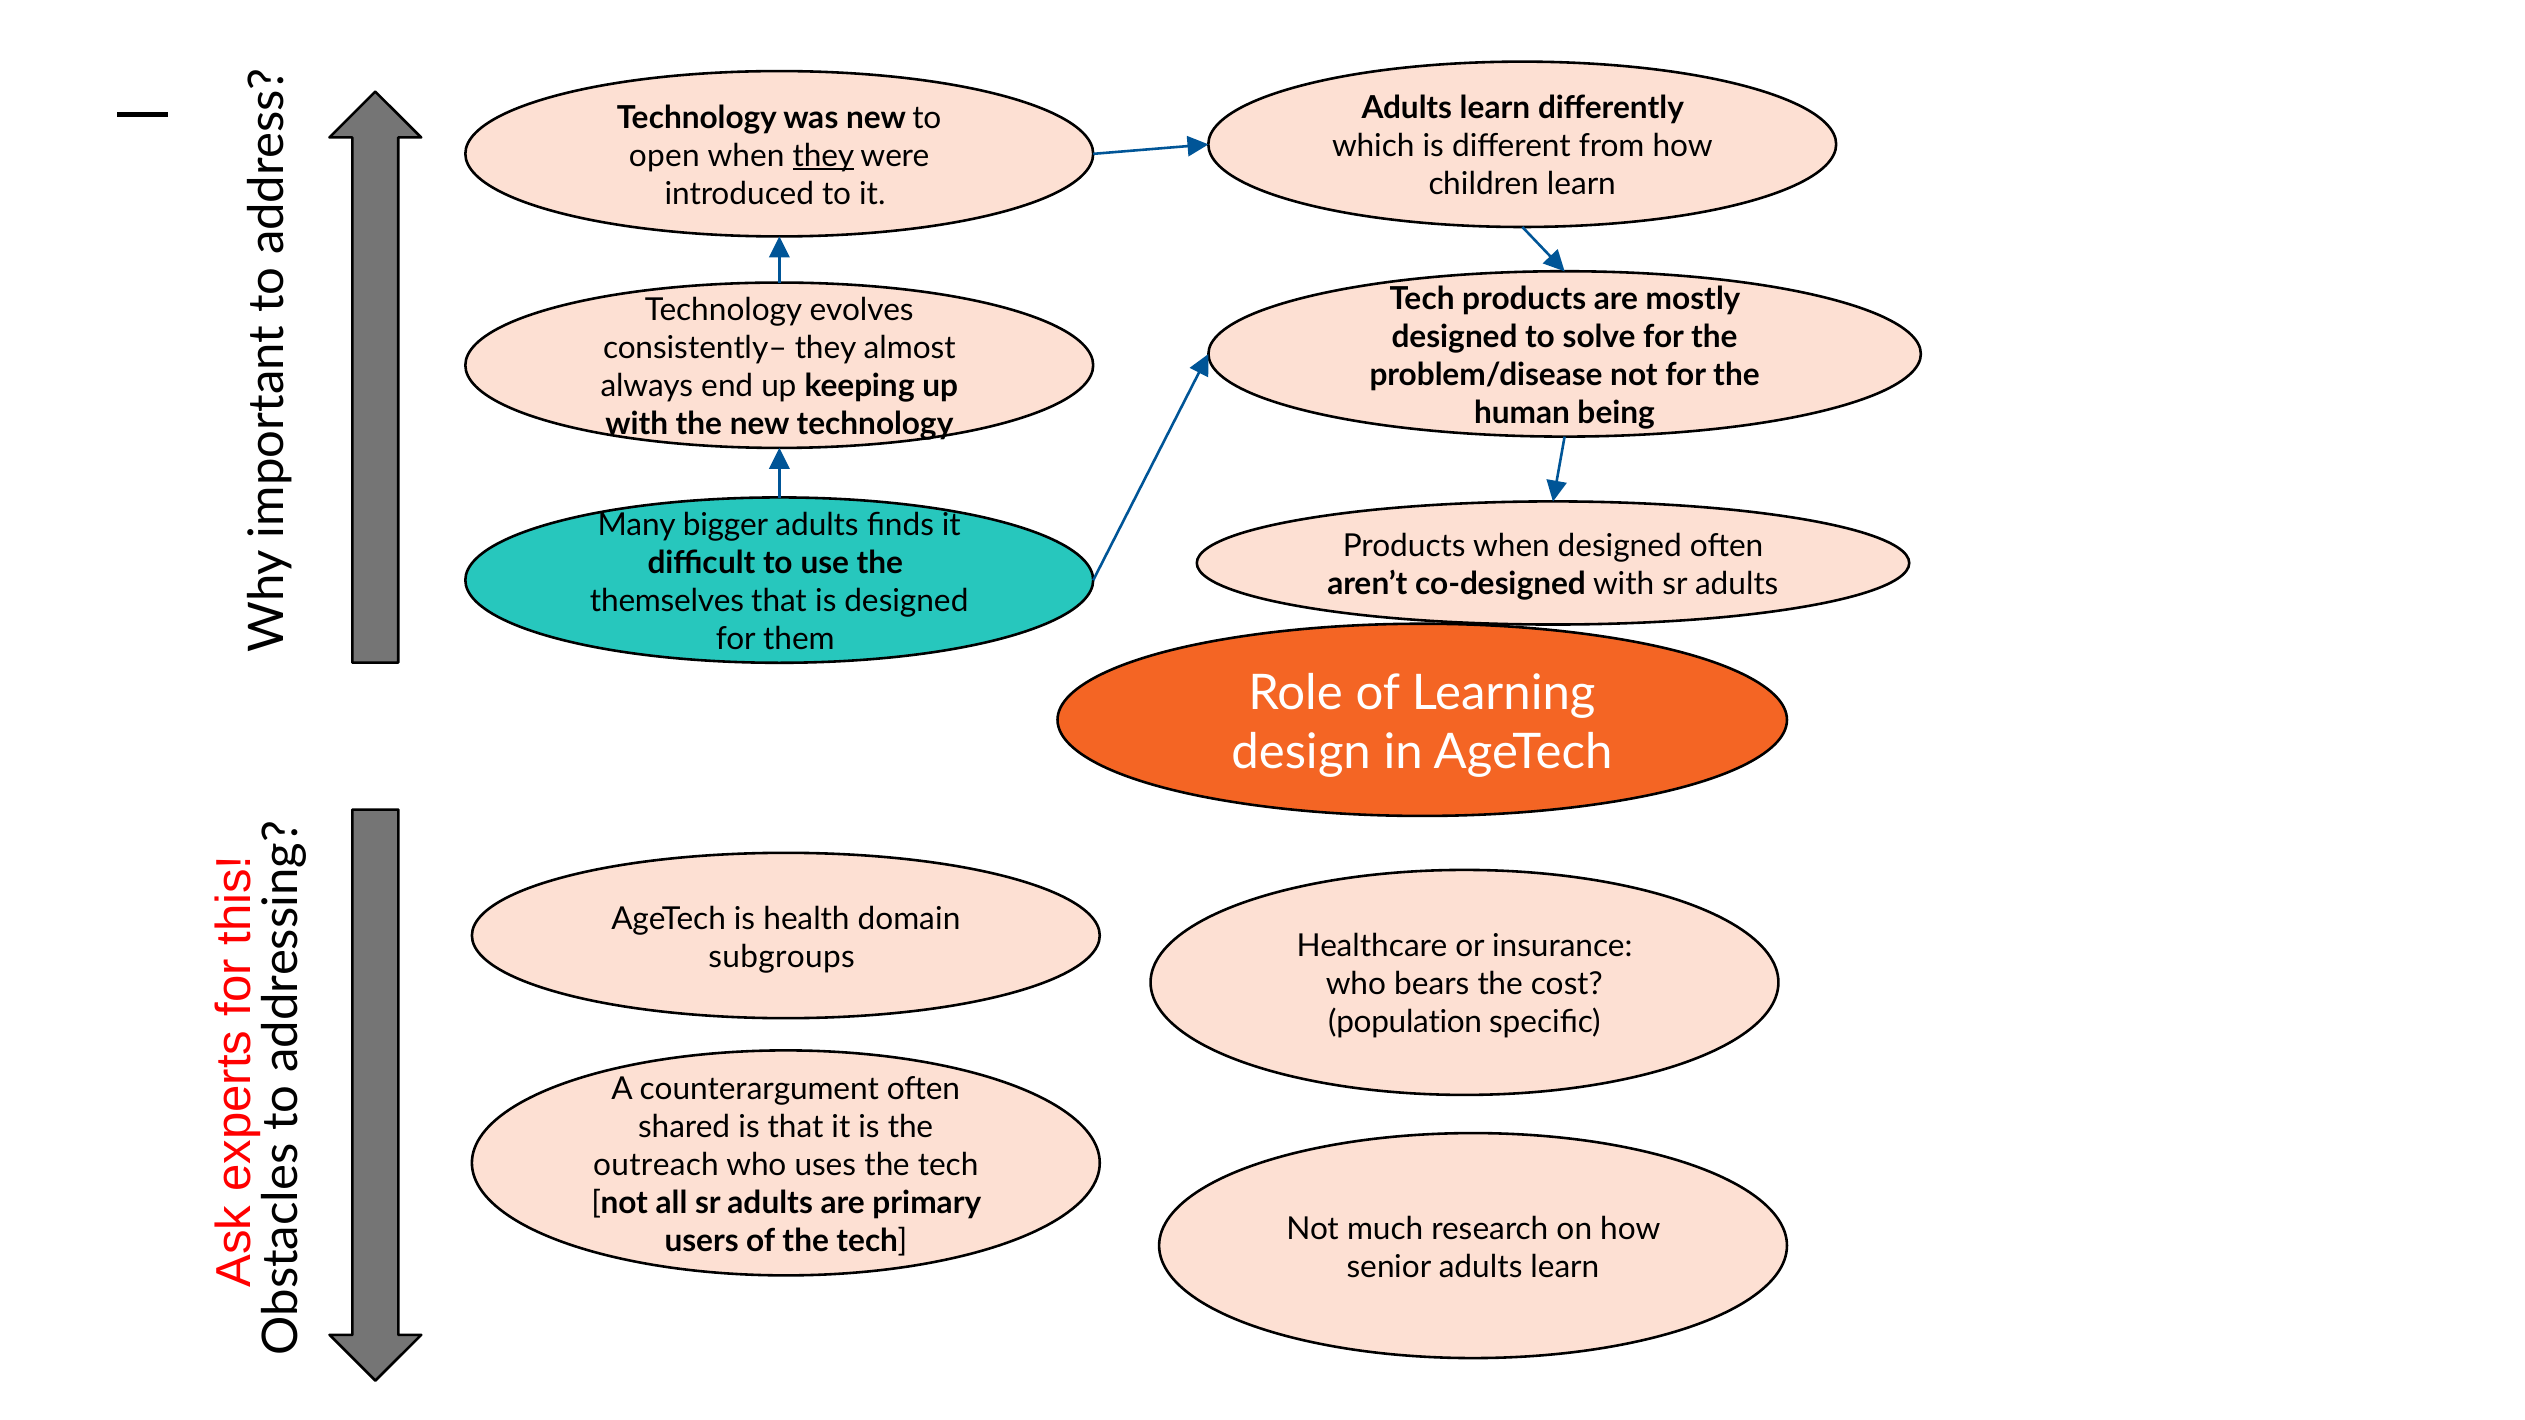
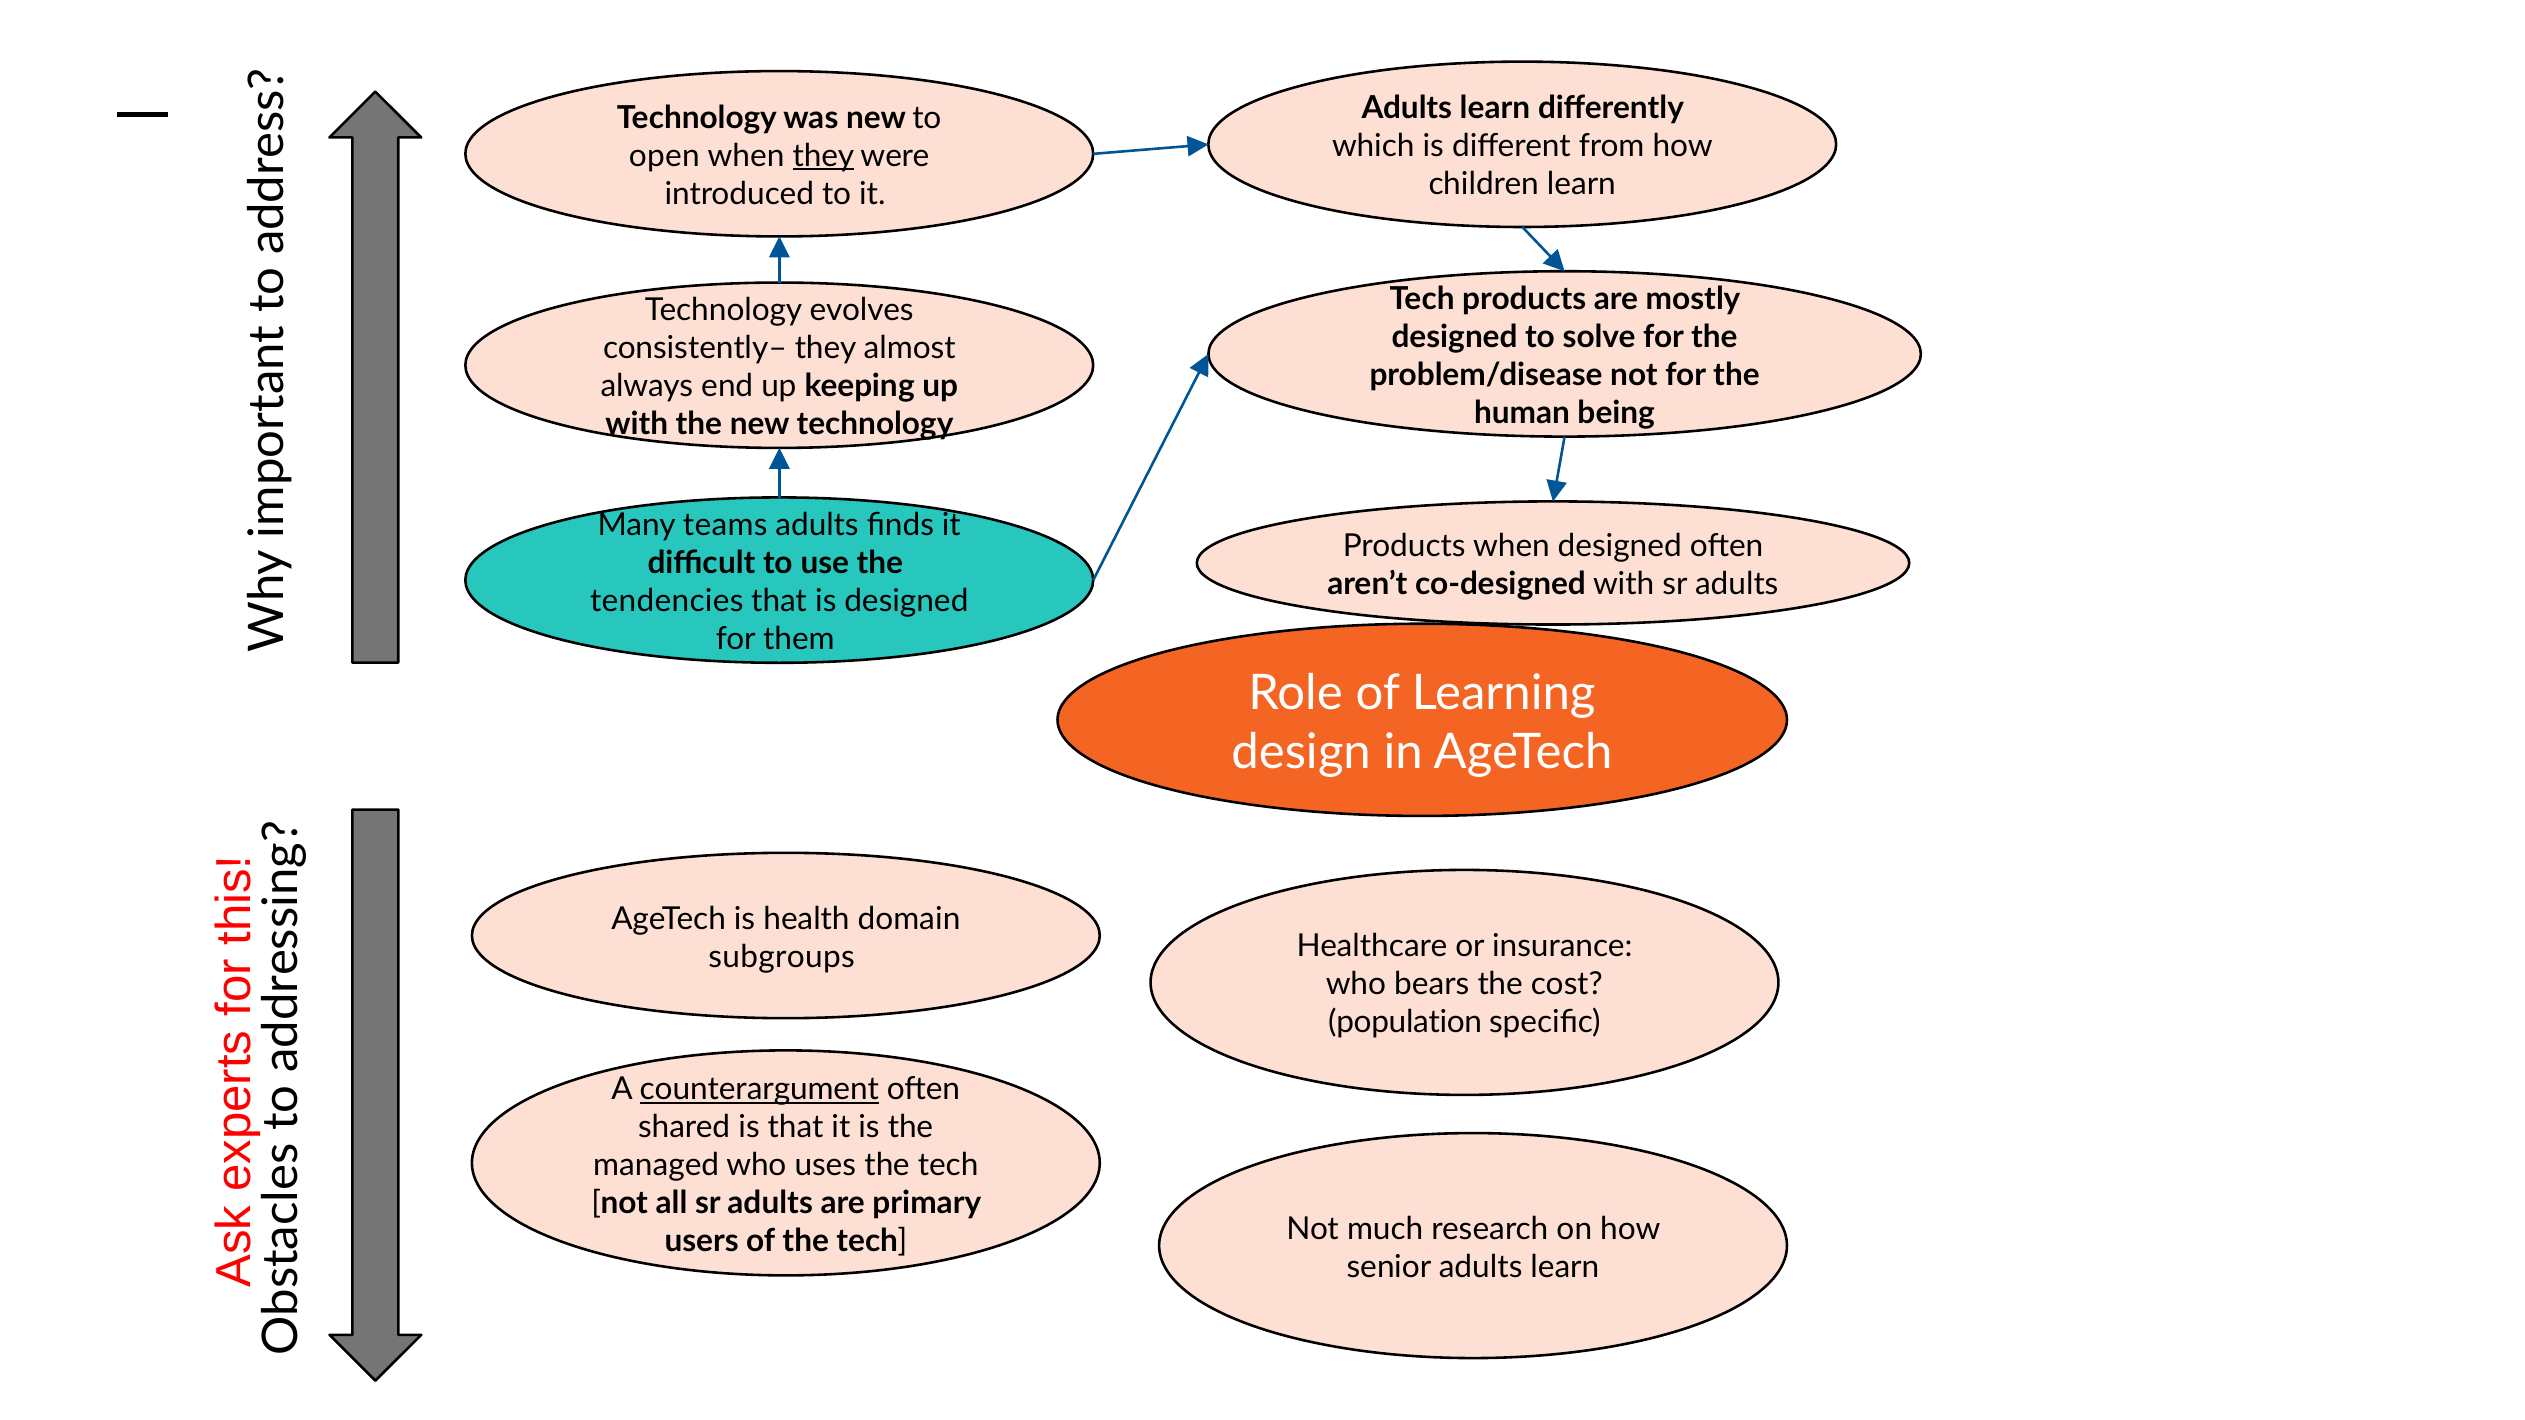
bigger: bigger -> teams
themselves: themselves -> tendencies
counterargument underline: none -> present
outreach: outreach -> managed
